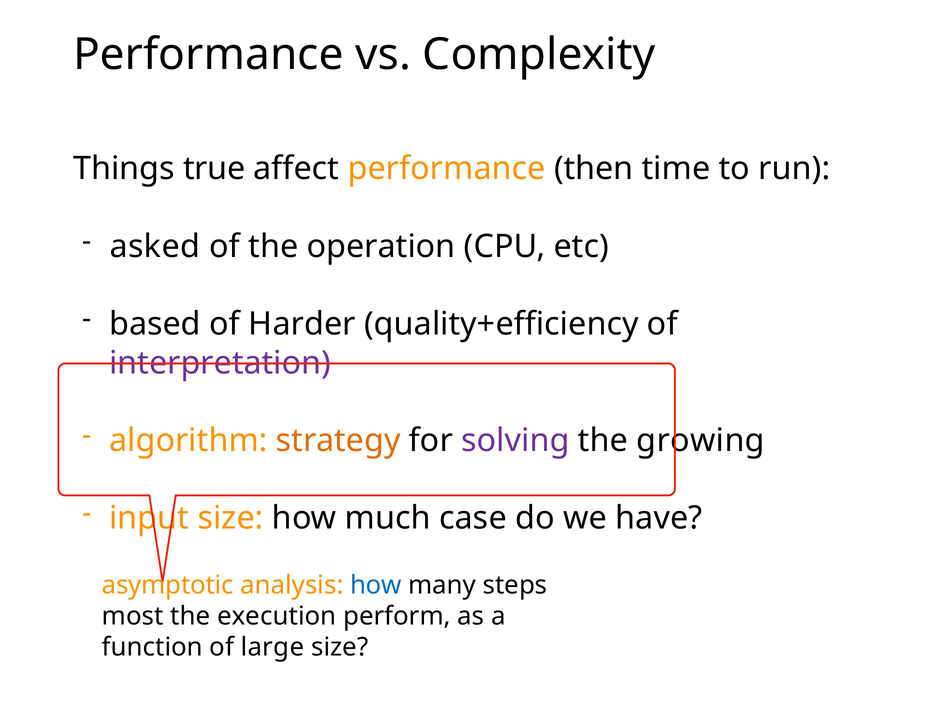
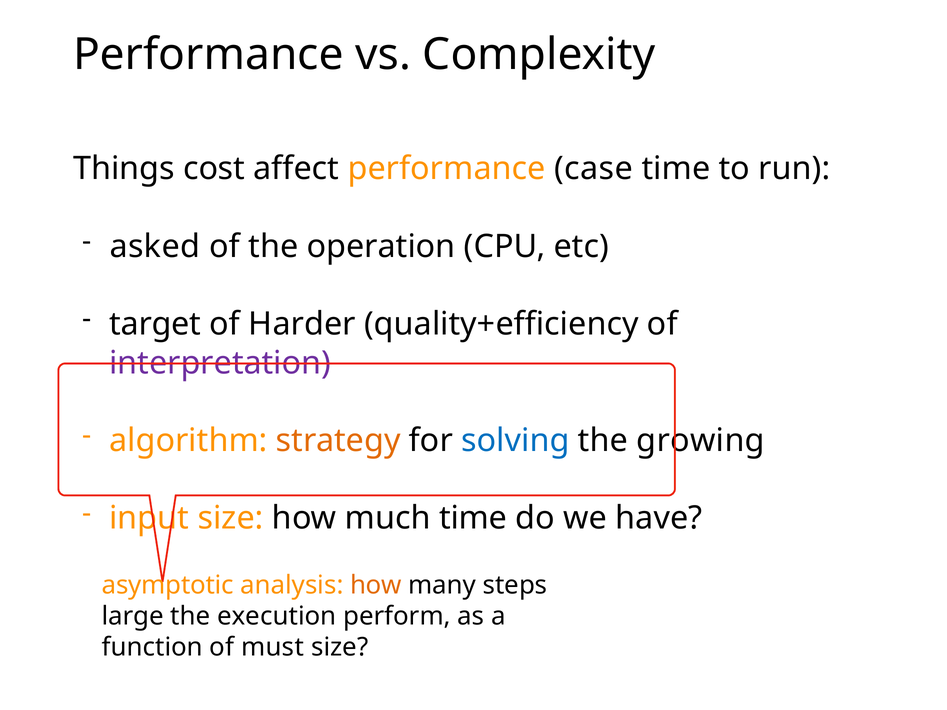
true: true -> cost
then: then -> case
based: based -> target
solving colour: purple -> blue
much case: case -> time
how at (376, 585) colour: blue -> orange
most: most -> large
large: large -> must
